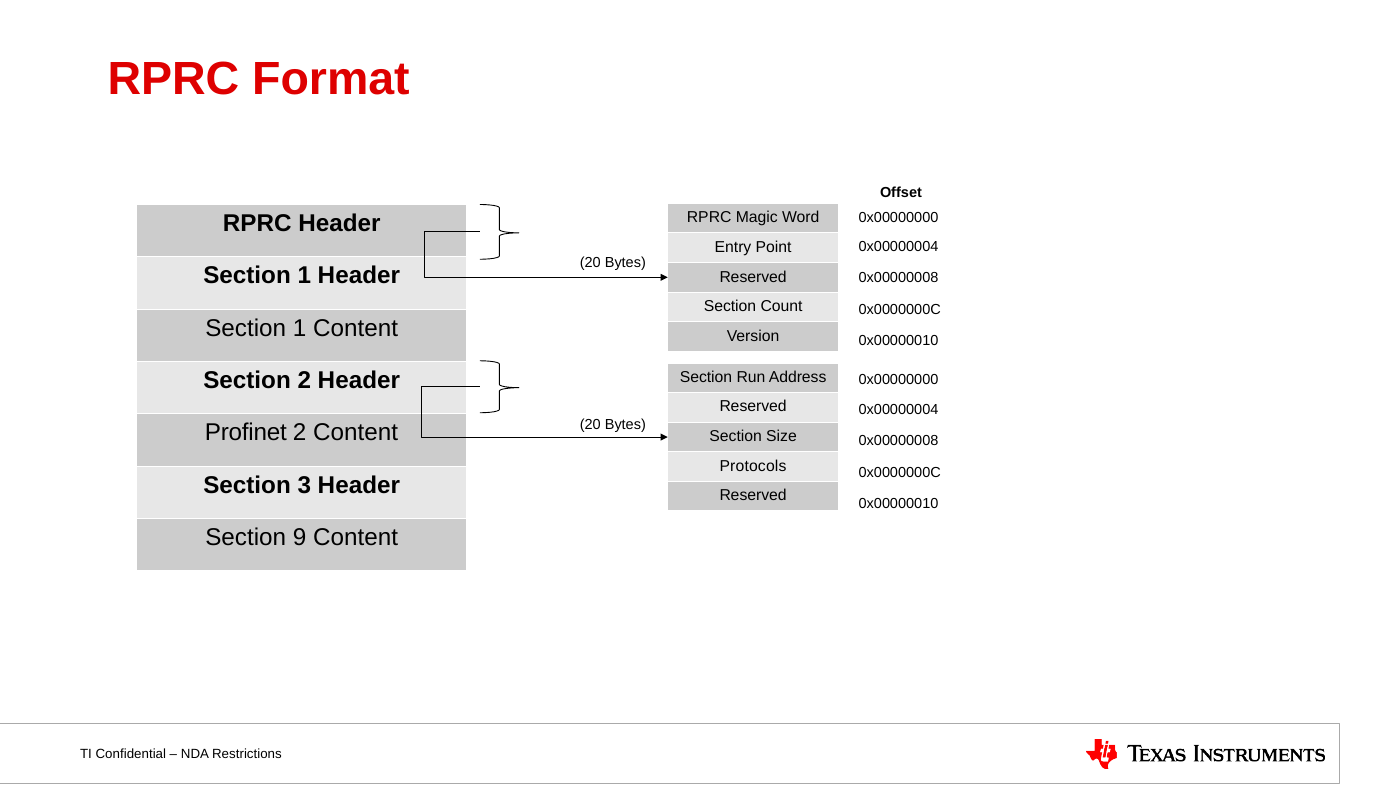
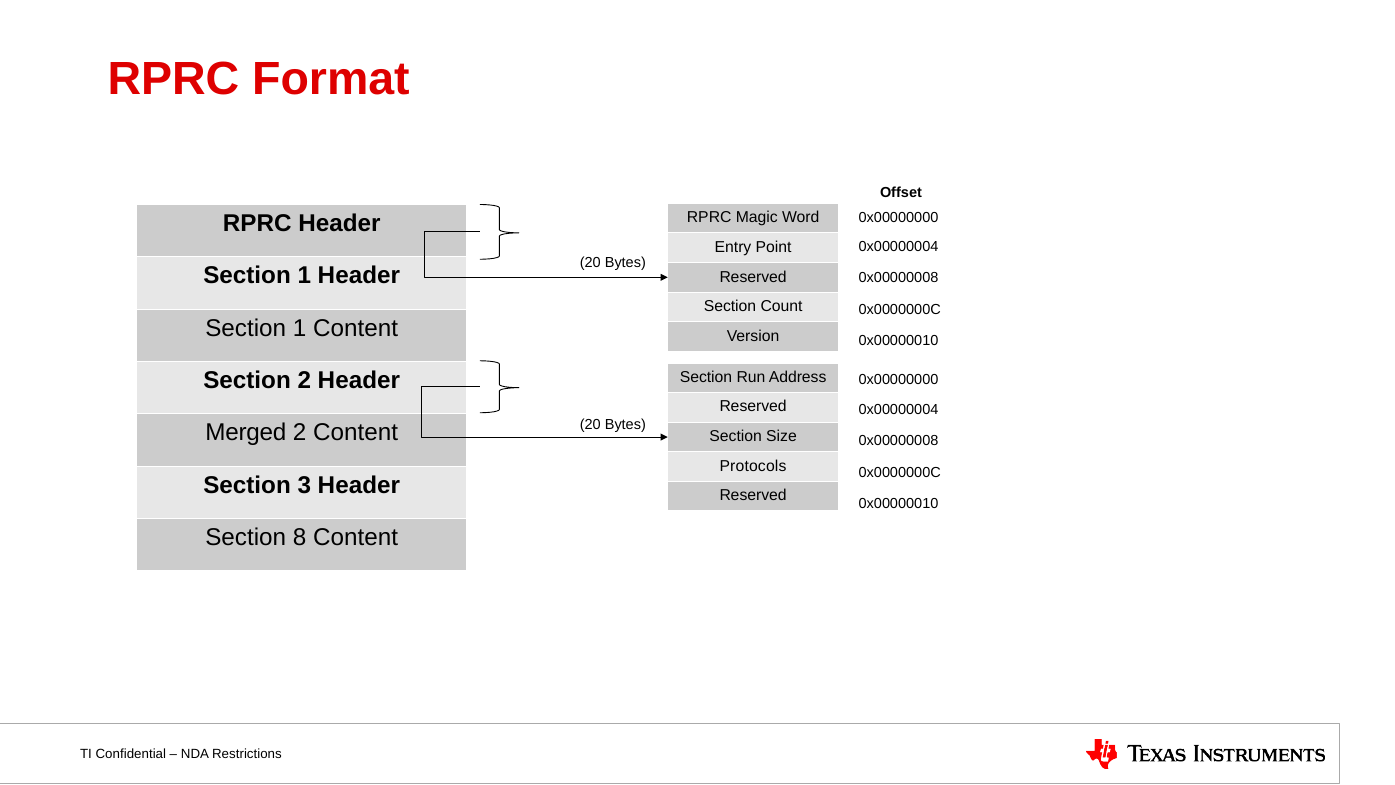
Profinet: Profinet -> Merged
9: 9 -> 8
